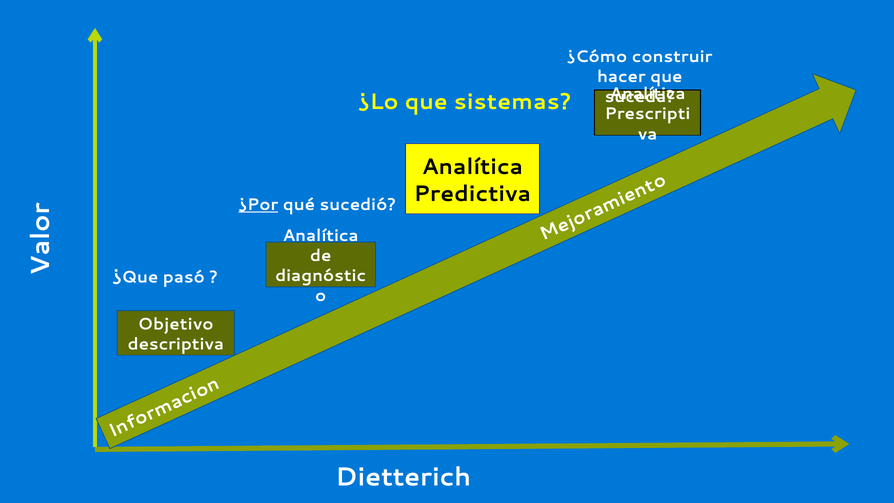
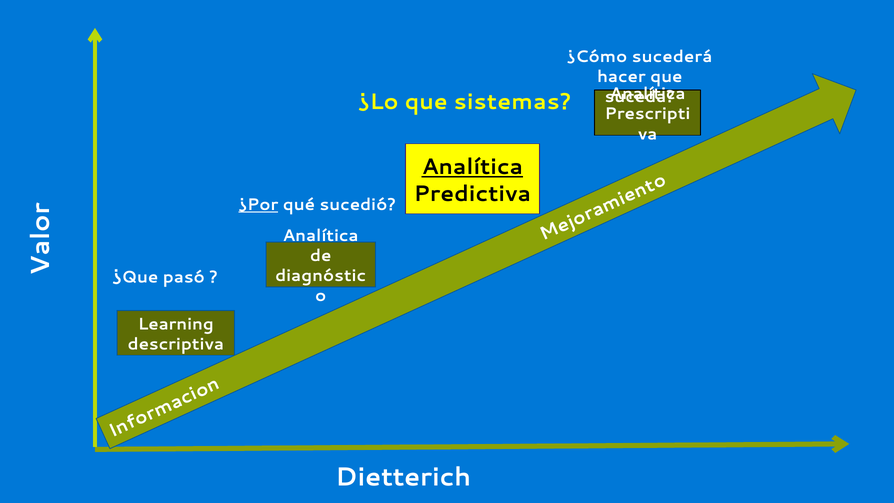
construir: construir -> sucederá
Analítica at (472, 167) underline: none -> present
Objetivo: Objetivo -> Learning
